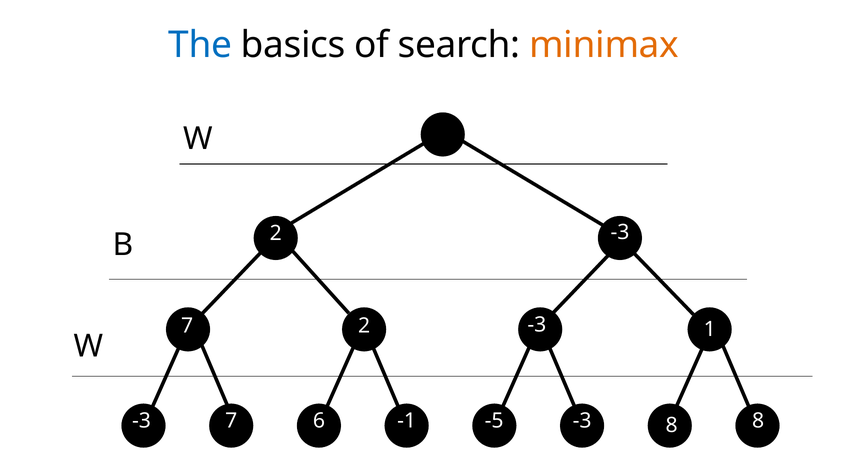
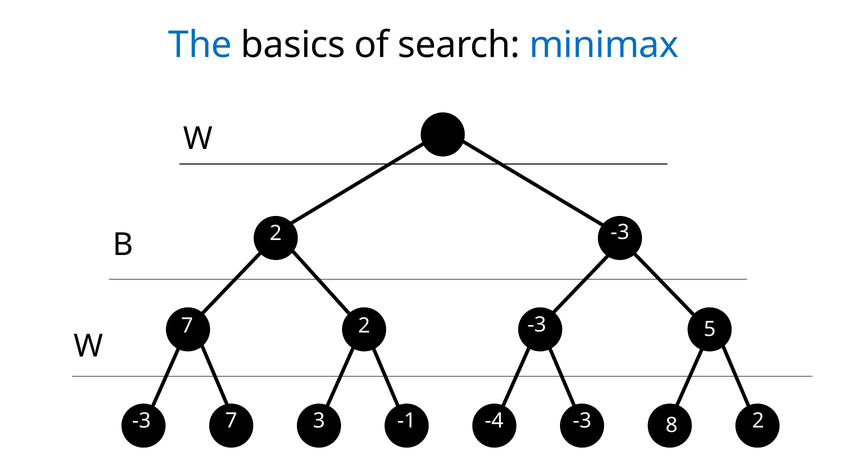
minimax colour: orange -> blue
1: 1 -> 5
6: 6 -> 3
-5: -5 -> -4
8 8: 8 -> 2
